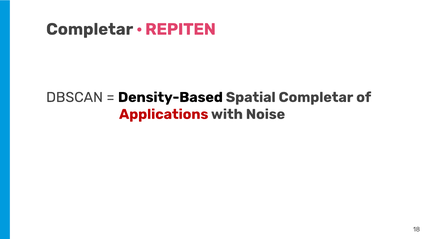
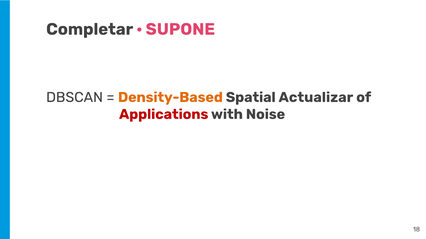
REPITEN: REPITEN -> SUPONE
Density-Based colour: black -> orange
Spatial Completar: Completar -> Actualizar
